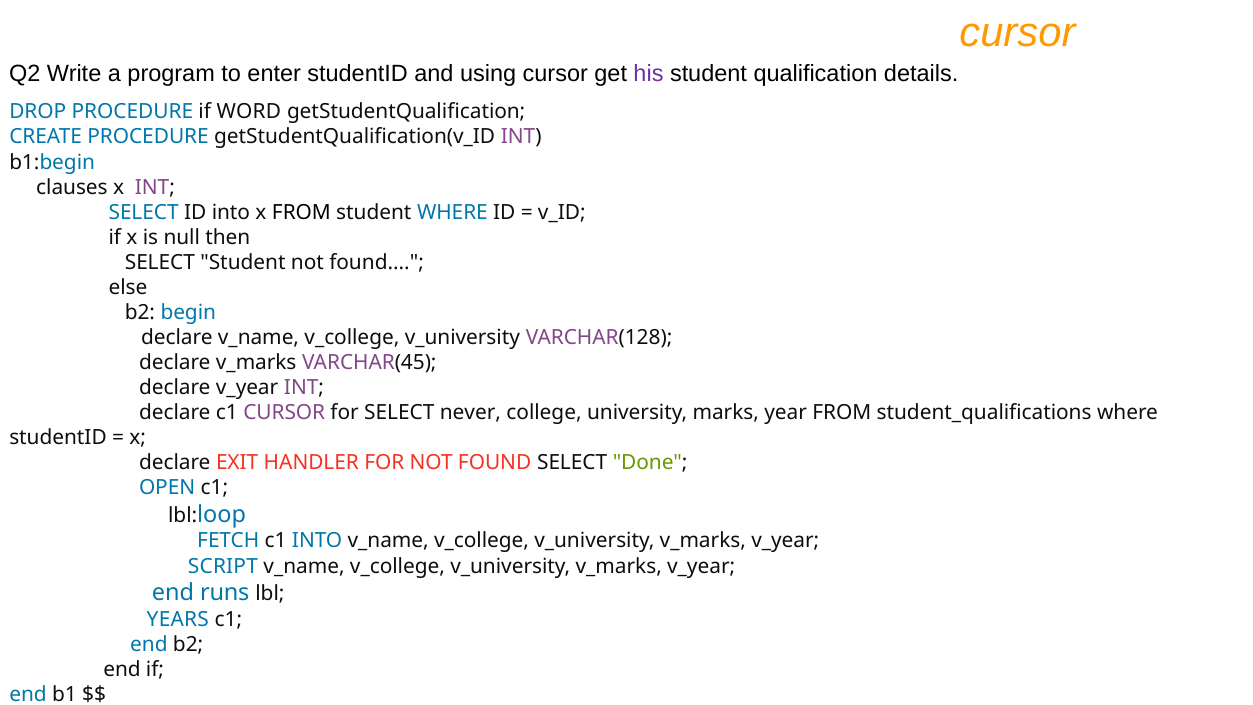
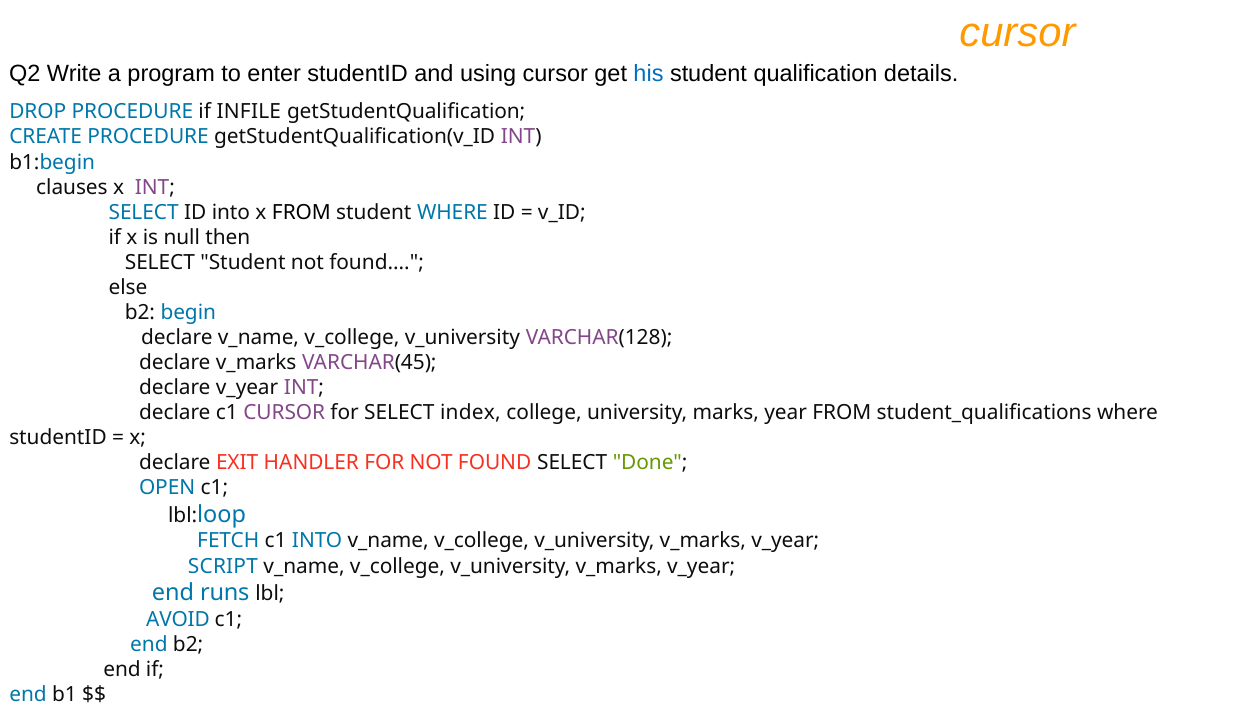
his colour: purple -> blue
WORD: WORD -> INFILE
never: never -> index
YEARS: YEARS -> AVOID
